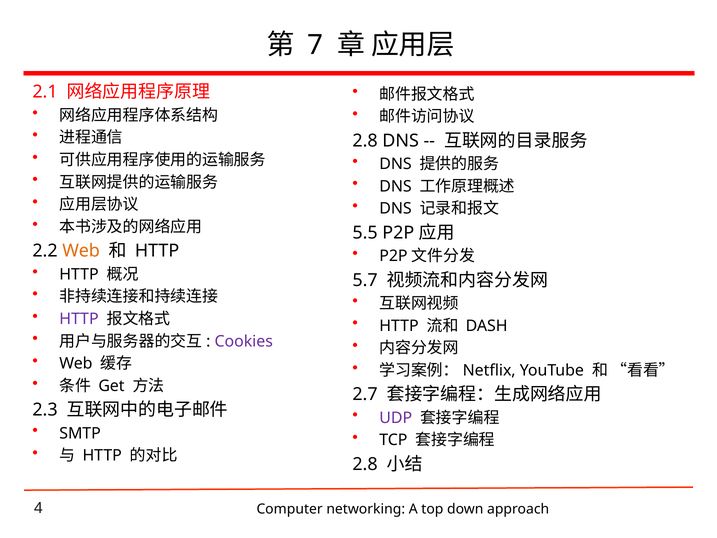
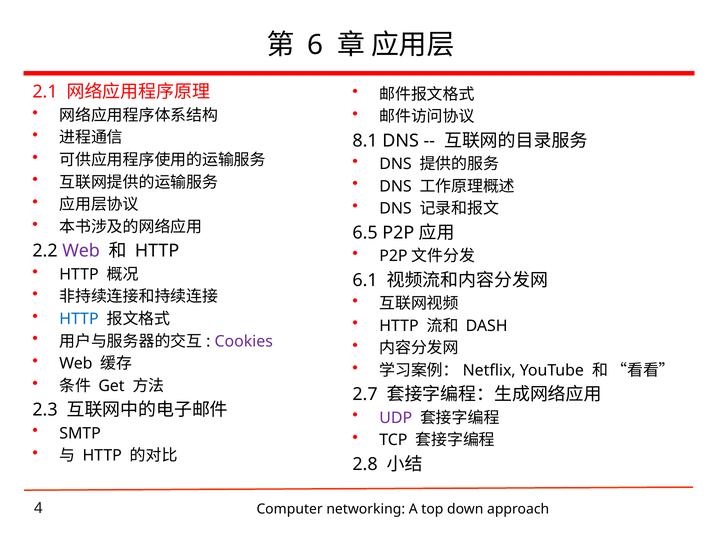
7: 7 -> 6
2.8 at (365, 141): 2.8 -> 8.1
5.5: 5.5 -> 6.5
Web at (81, 251) colour: orange -> purple
5.7: 5.7 -> 6.1
HTTP at (79, 319) colour: purple -> blue
